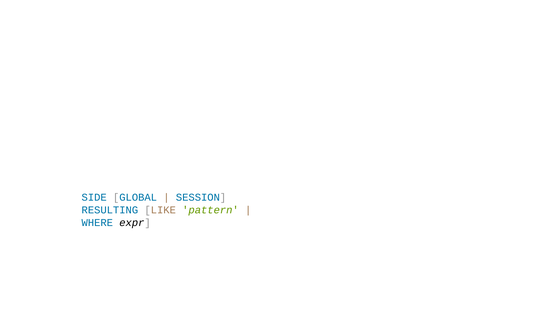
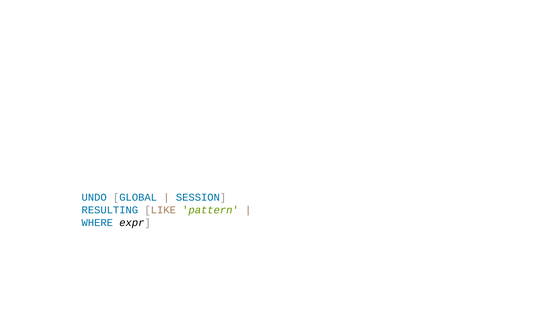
SIDE: SIDE -> UNDO
